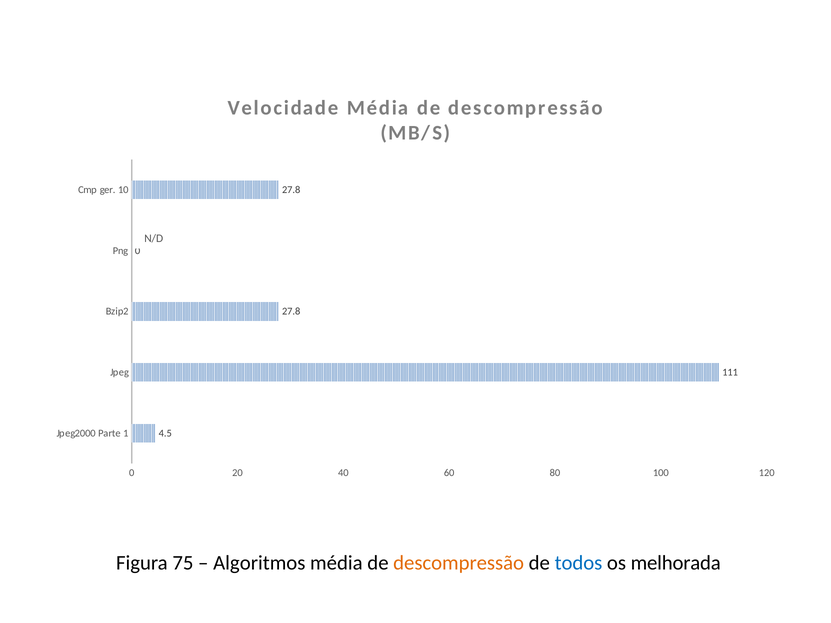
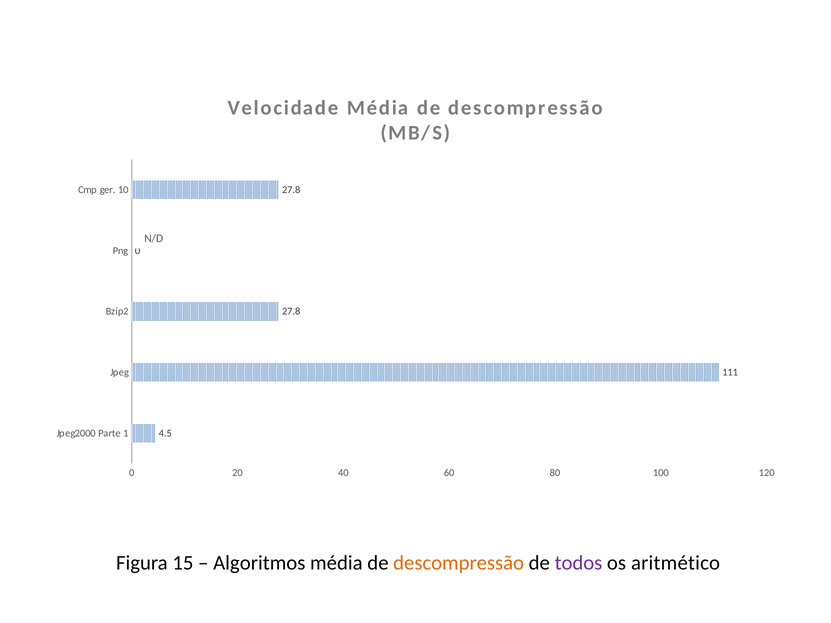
75: 75 -> 15
todos colour: blue -> purple
melhorada: melhorada -> aritmético
